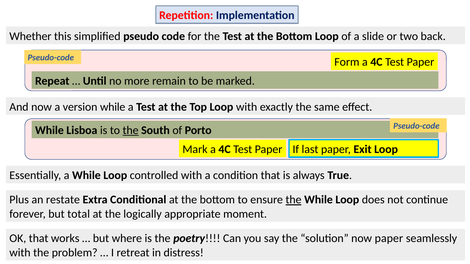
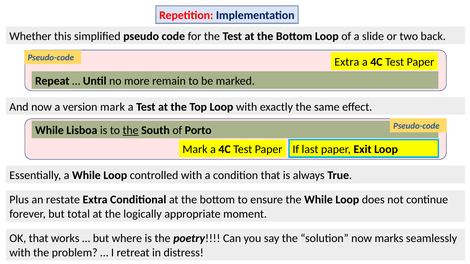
Form at (347, 62): Form -> Extra
version while: while -> mark
the at (294, 200) underline: present -> none
now paper: paper -> marks
